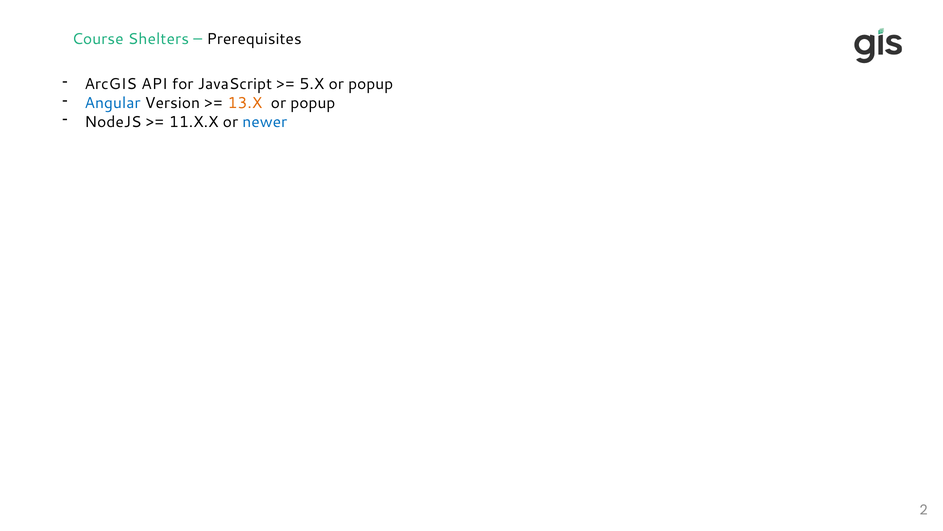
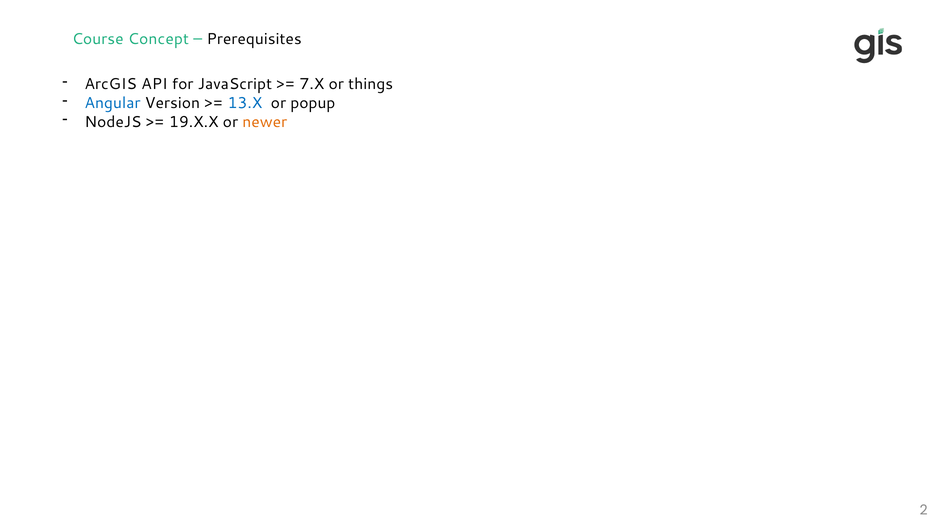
Shelters: Shelters -> Concept
5.X: 5.X -> 7.X
popup at (371, 84): popup -> things
13.X colour: orange -> blue
11.X.X: 11.X.X -> 19.X.X
newer colour: blue -> orange
